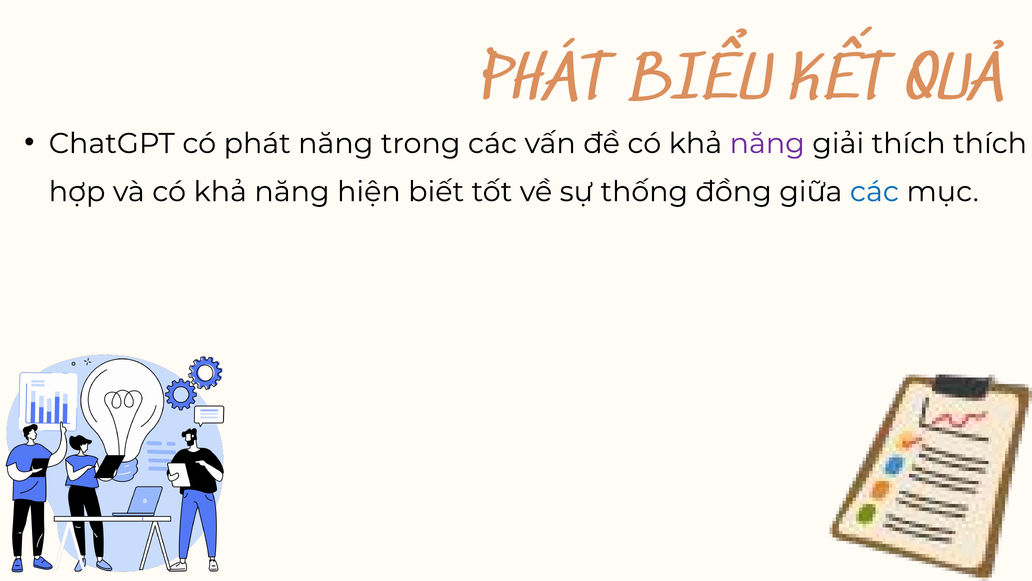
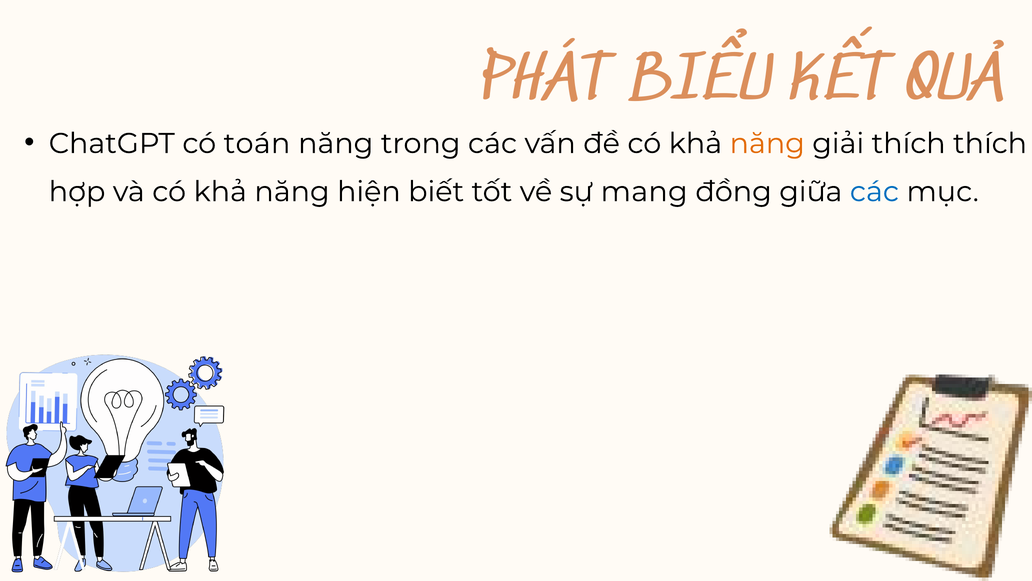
có phát: phát -> toán
năng at (767, 143) colour: purple -> orange
thống: thống -> mang
